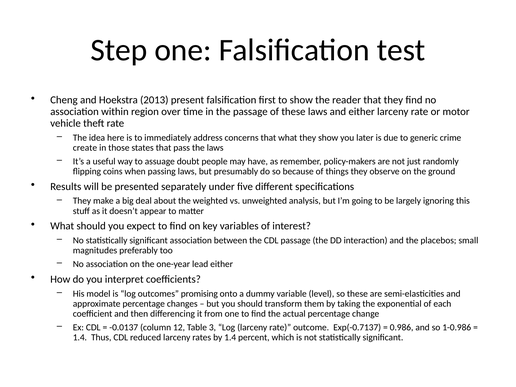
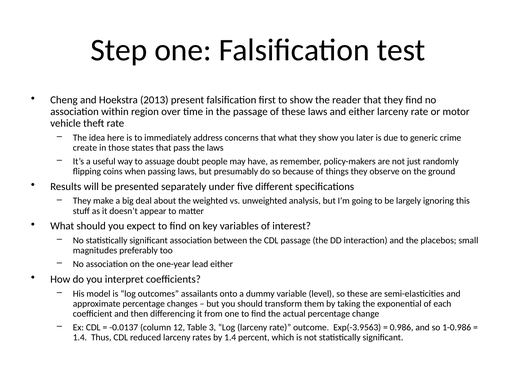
promising: promising -> assailants
Exp(-0.7137: Exp(-0.7137 -> Exp(-3.9563
